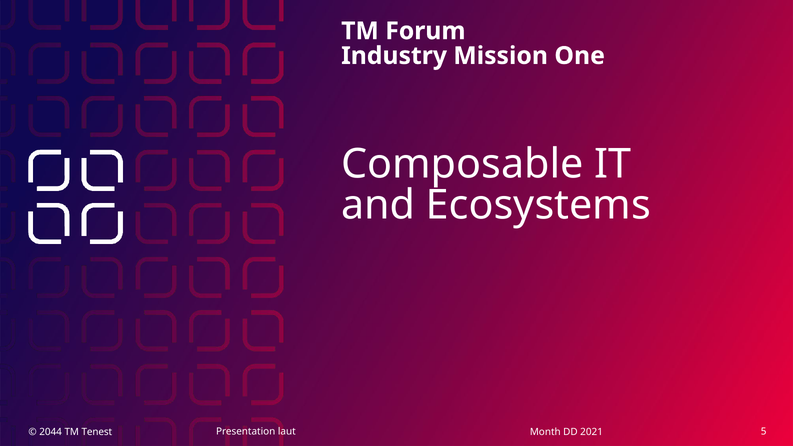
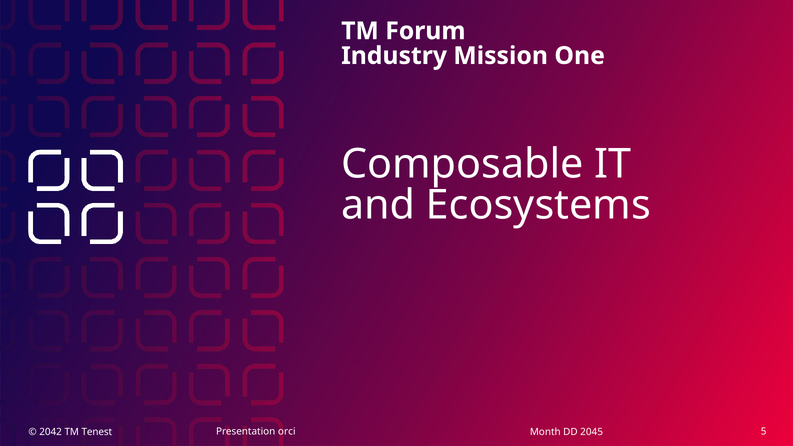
laut: laut -> orci
2044: 2044 -> 2042
2021: 2021 -> 2045
